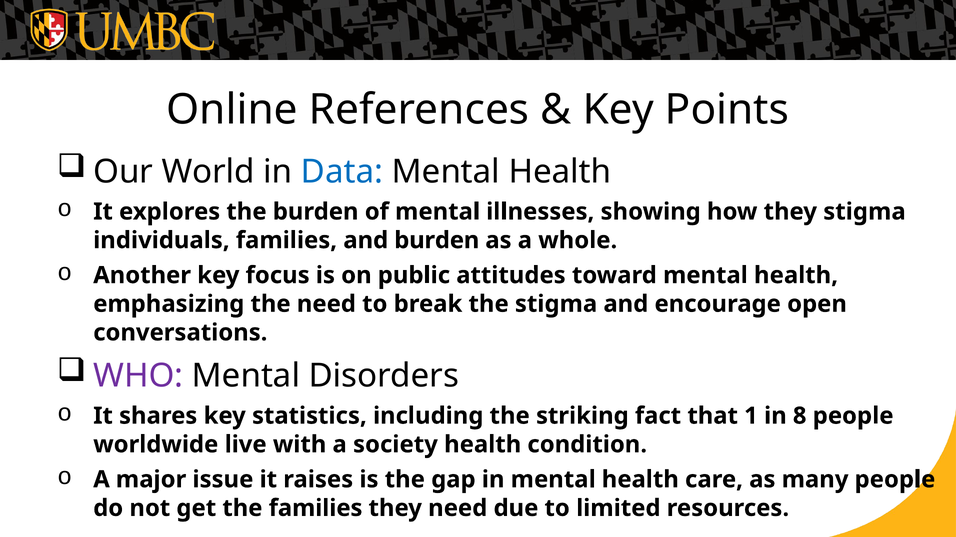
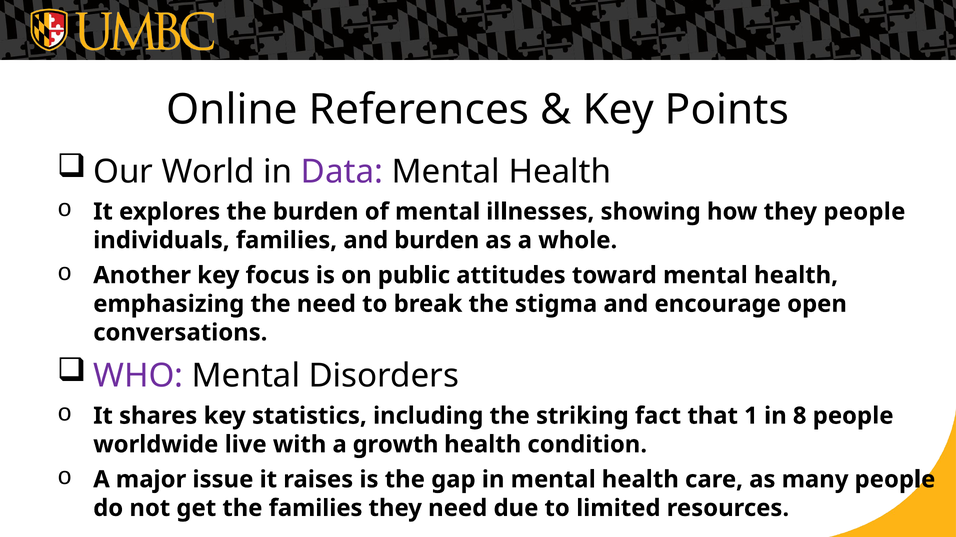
Data colour: blue -> purple
they stigma: stigma -> people
society: society -> growth
